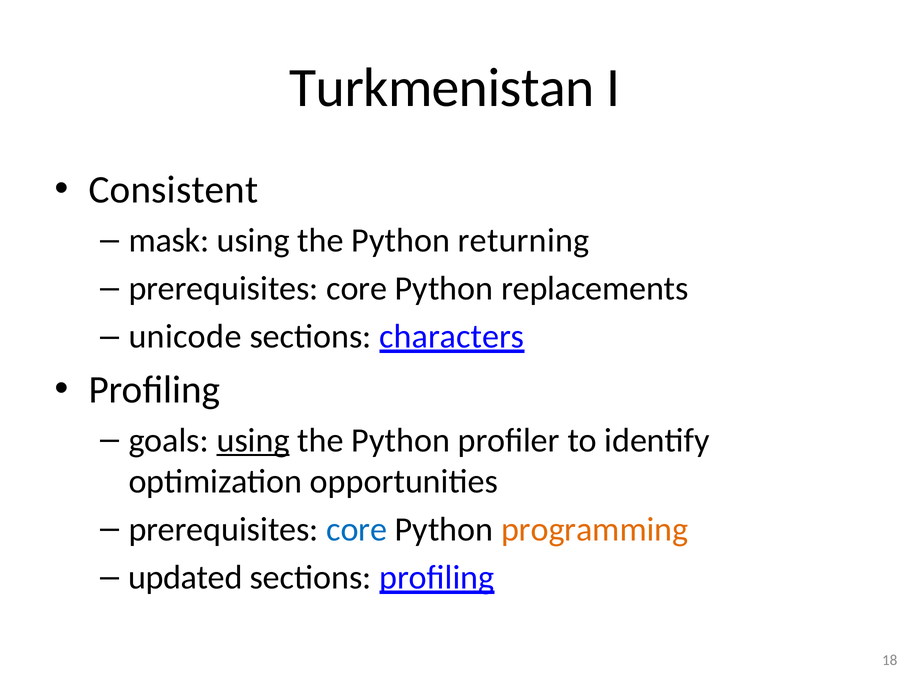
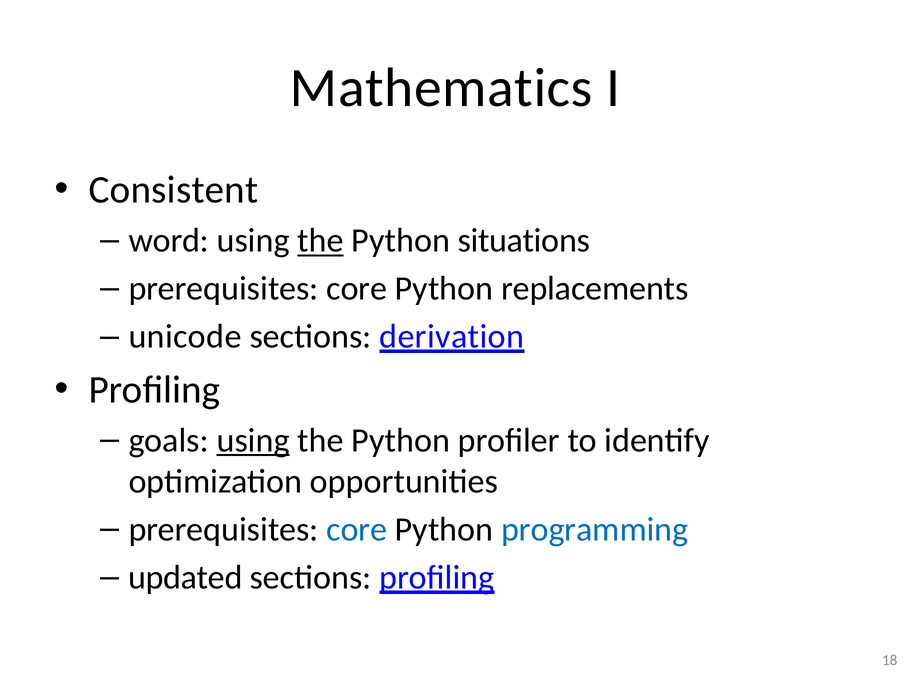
Turkmenistan: Turkmenistan -> Mathematics
mask: mask -> word
the at (321, 241) underline: none -> present
returning: returning -> situations
characters: characters -> derivation
programming colour: orange -> blue
